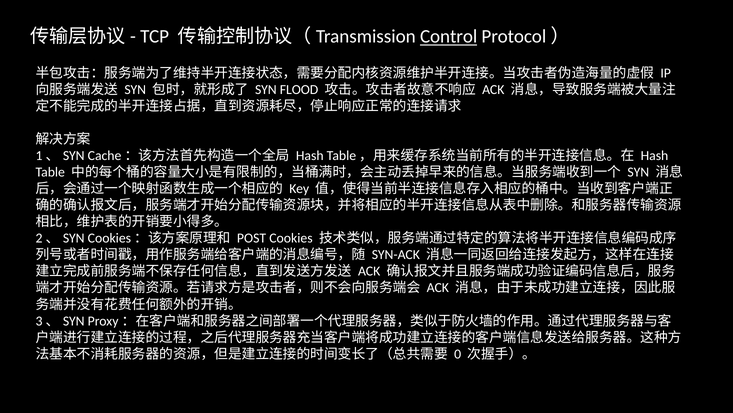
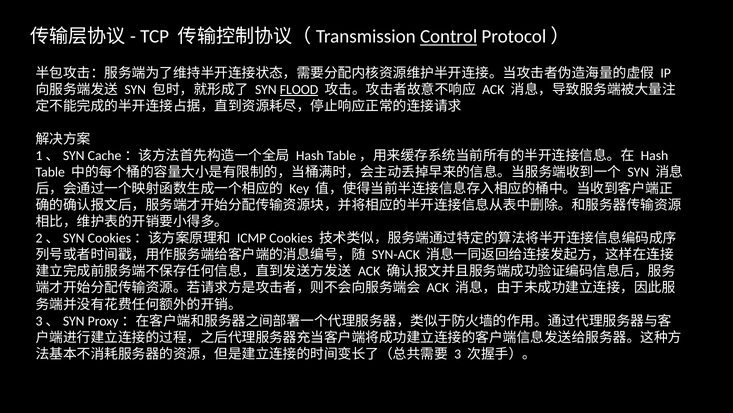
FLOOD underline: none -> present
POST: POST -> ICMP
0: 0 -> 3
